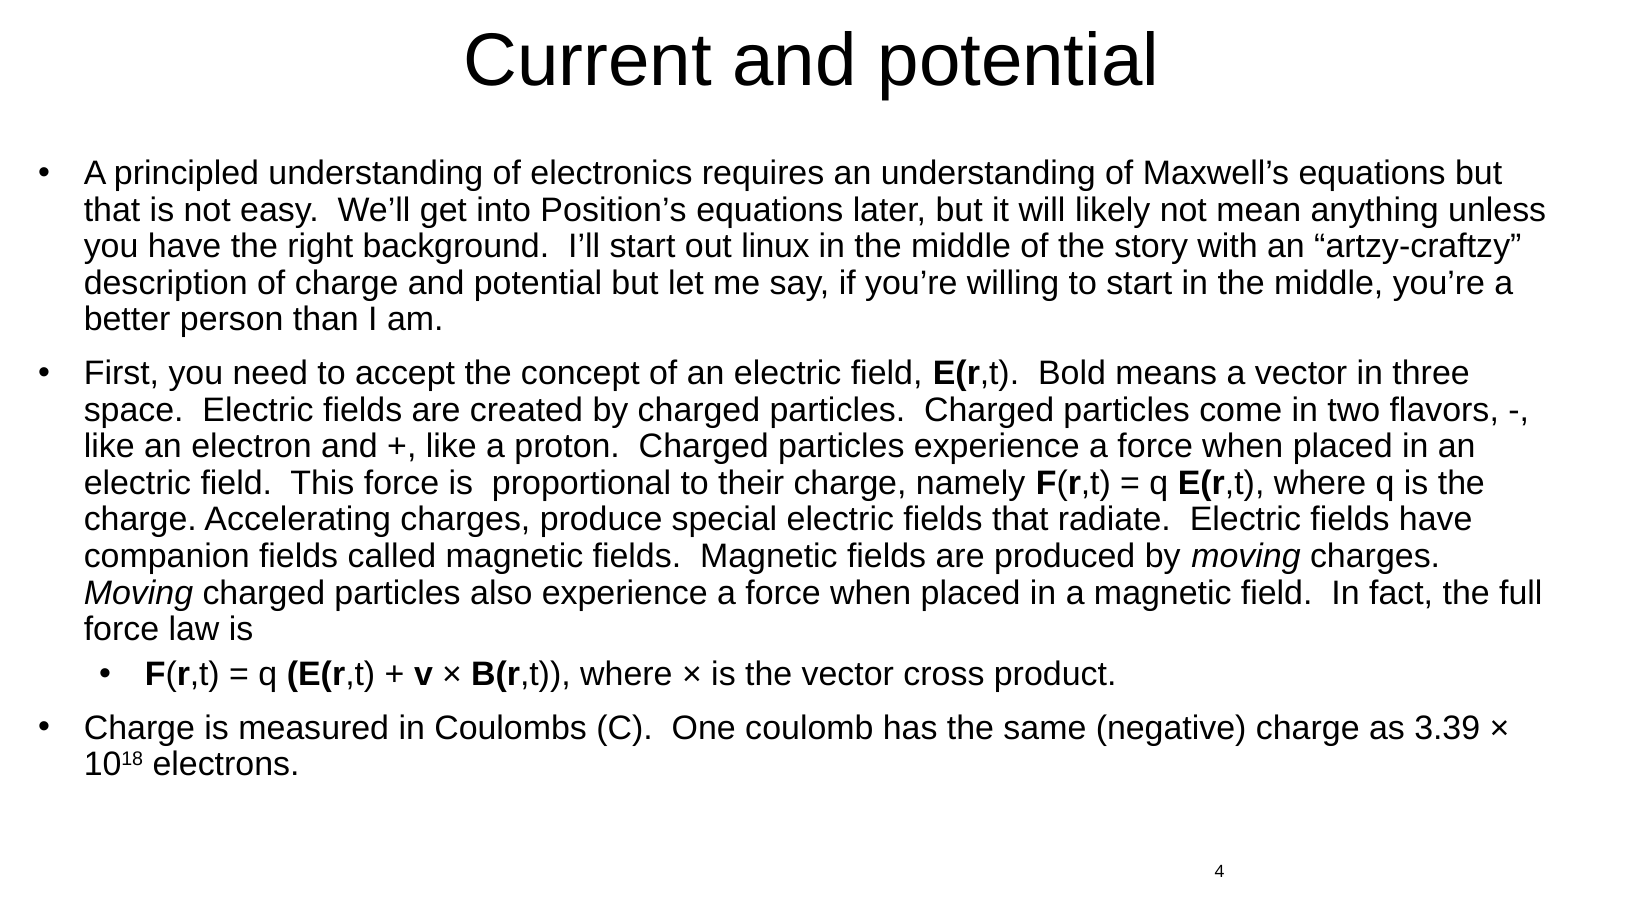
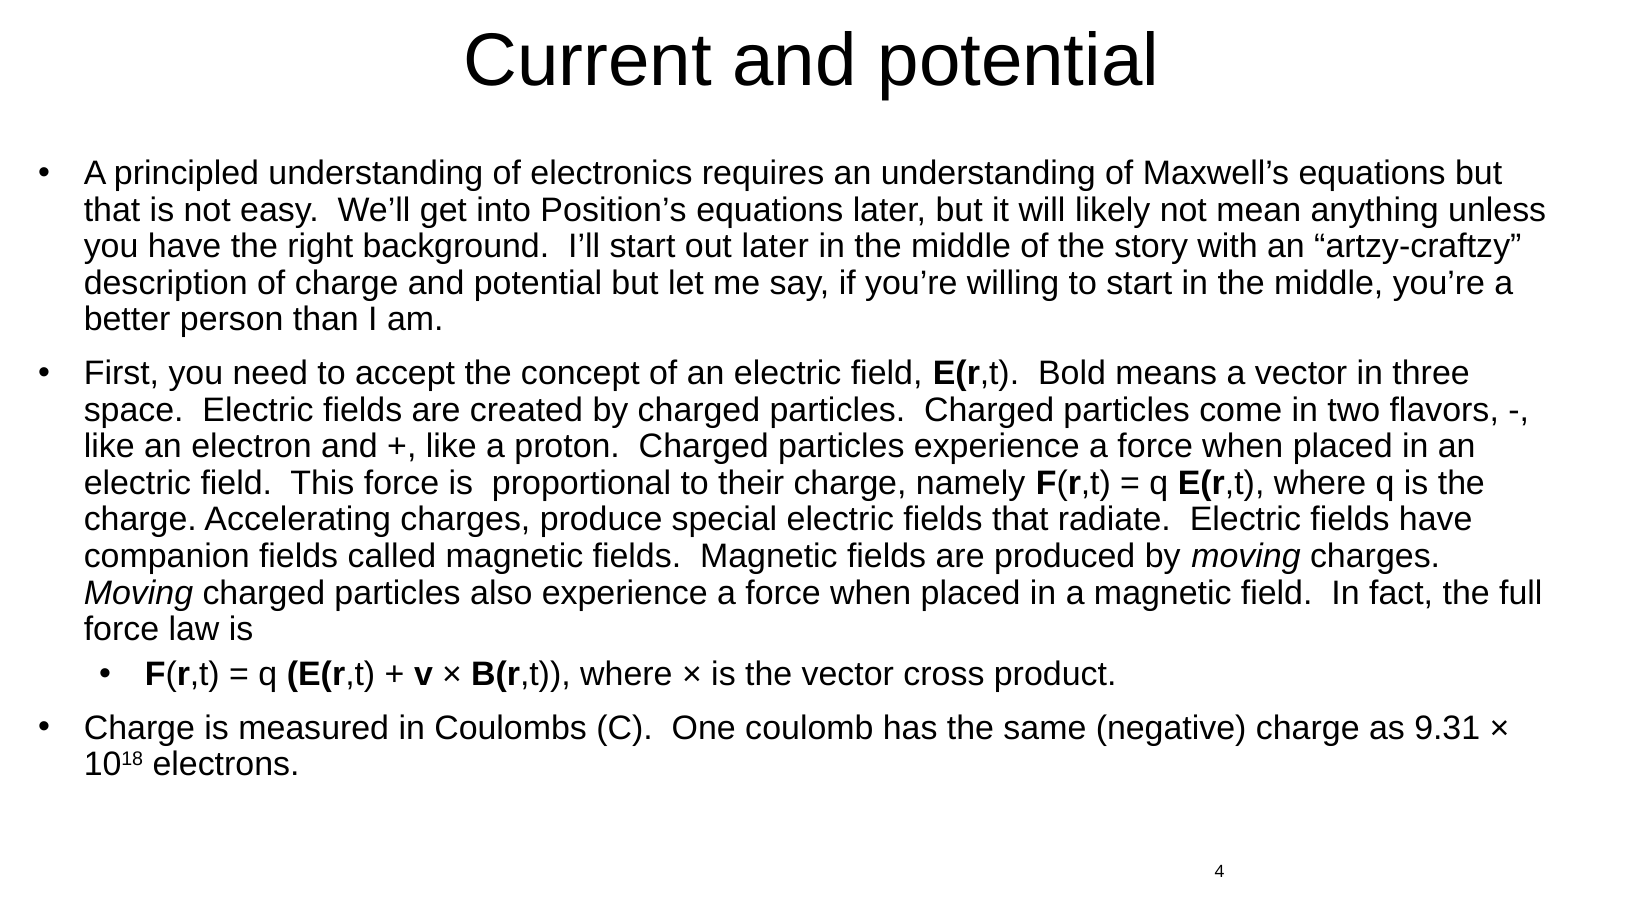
out linux: linux -> later
3.39: 3.39 -> 9.31
